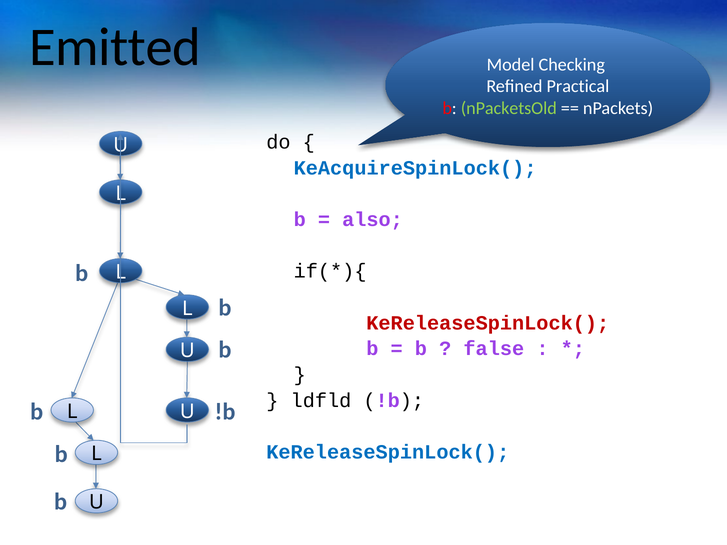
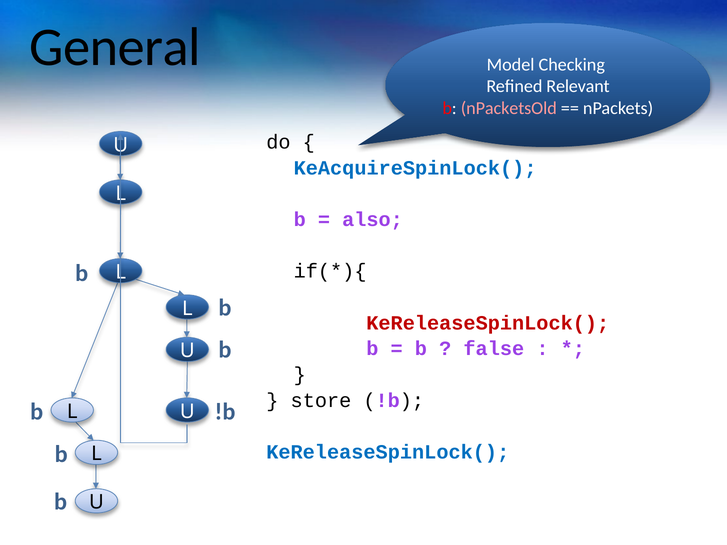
Emitted: Emitted -> General
Practical: Practical -> Relevant
nPacketsOld colour: light green -> pink
ldfld: ldfld -> store
